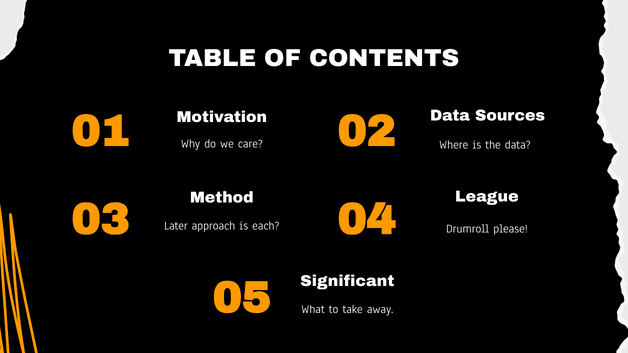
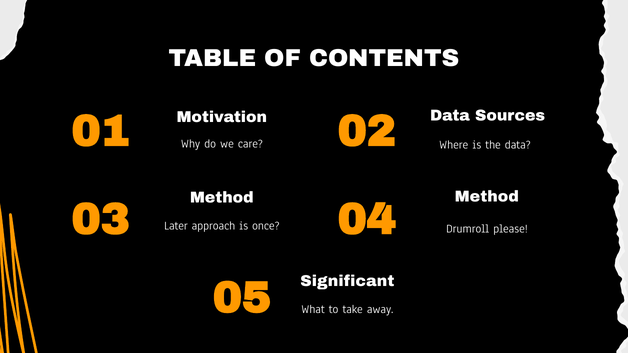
League at (487, 197): League -> Method
each: each -> once
